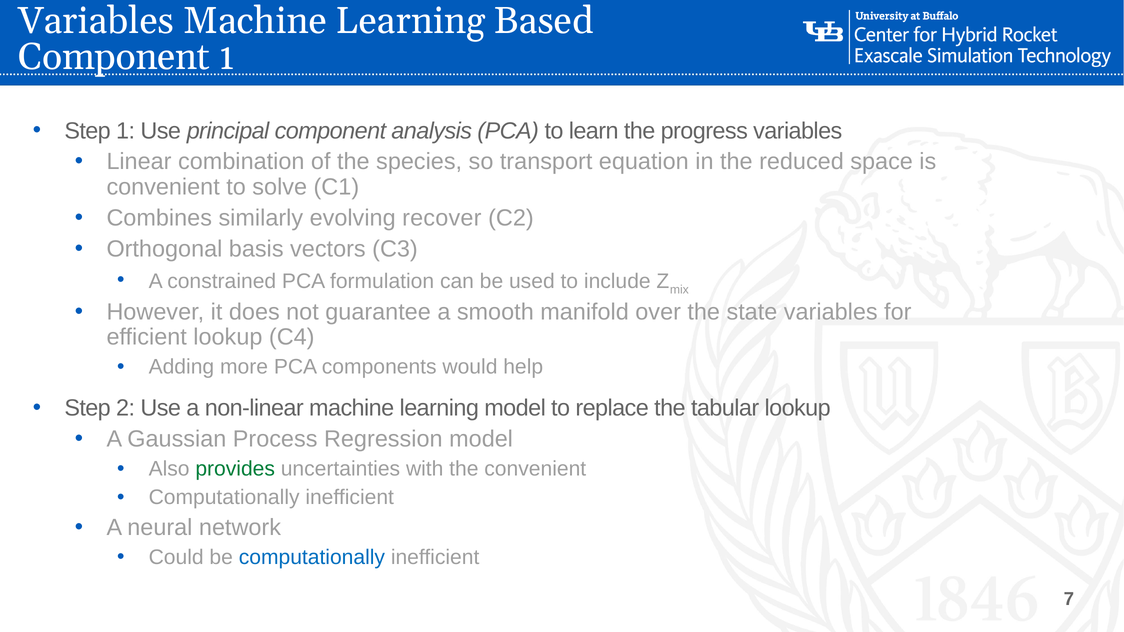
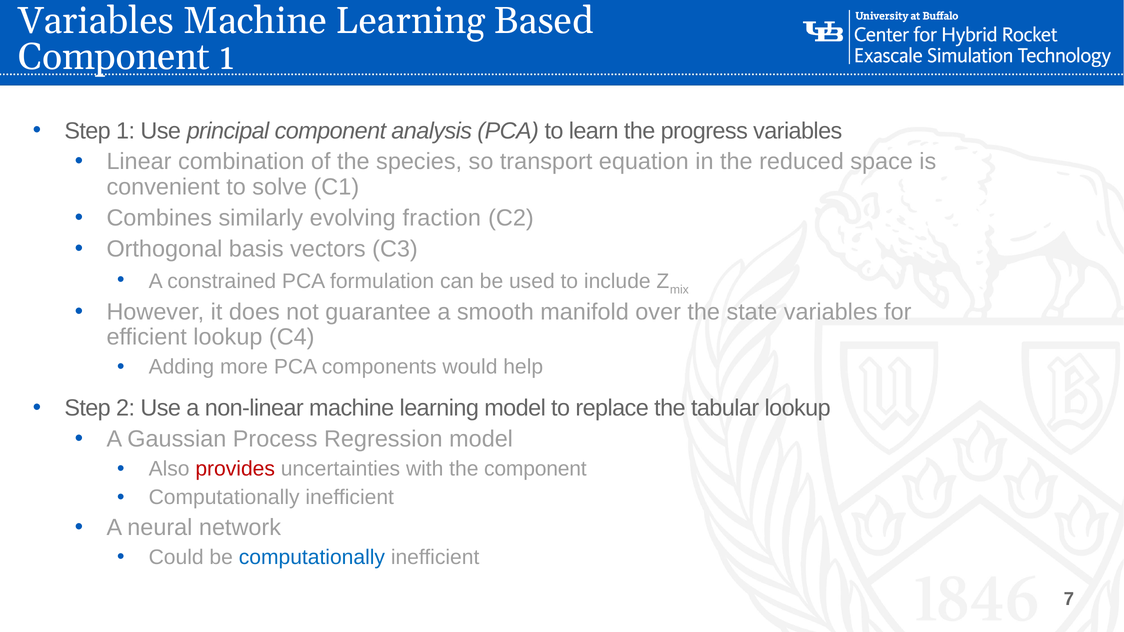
recover: recover -> fraction
provides colour: green -> red
the convenient: convenient -> component
